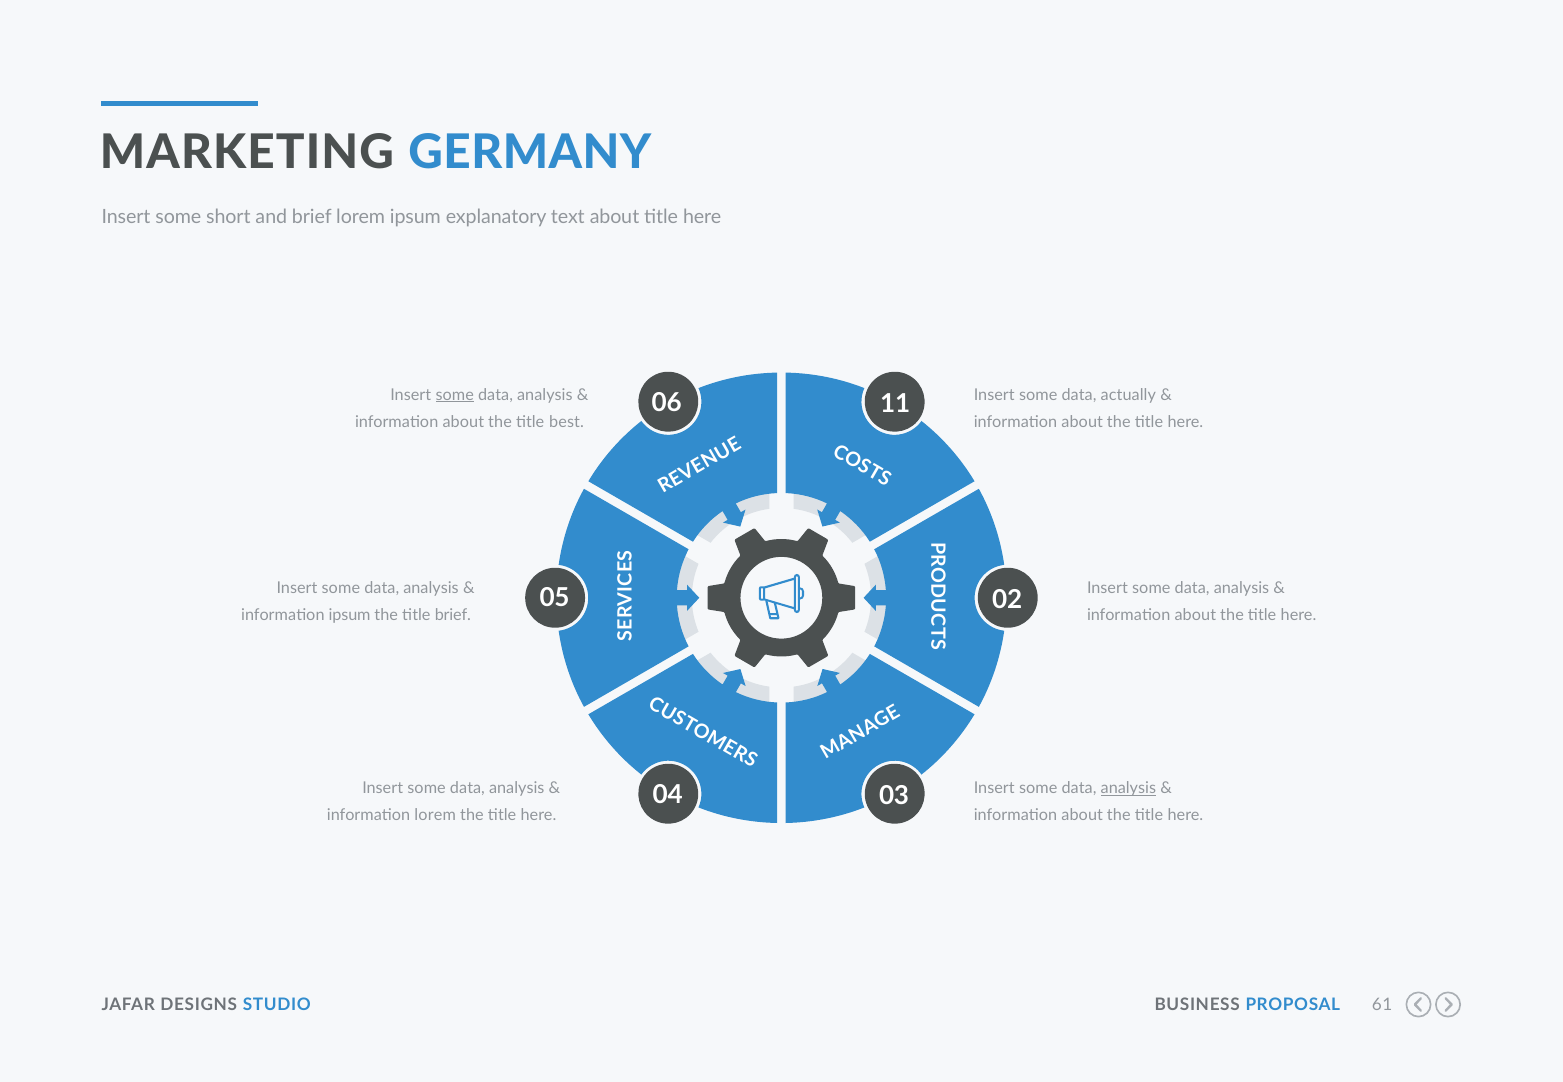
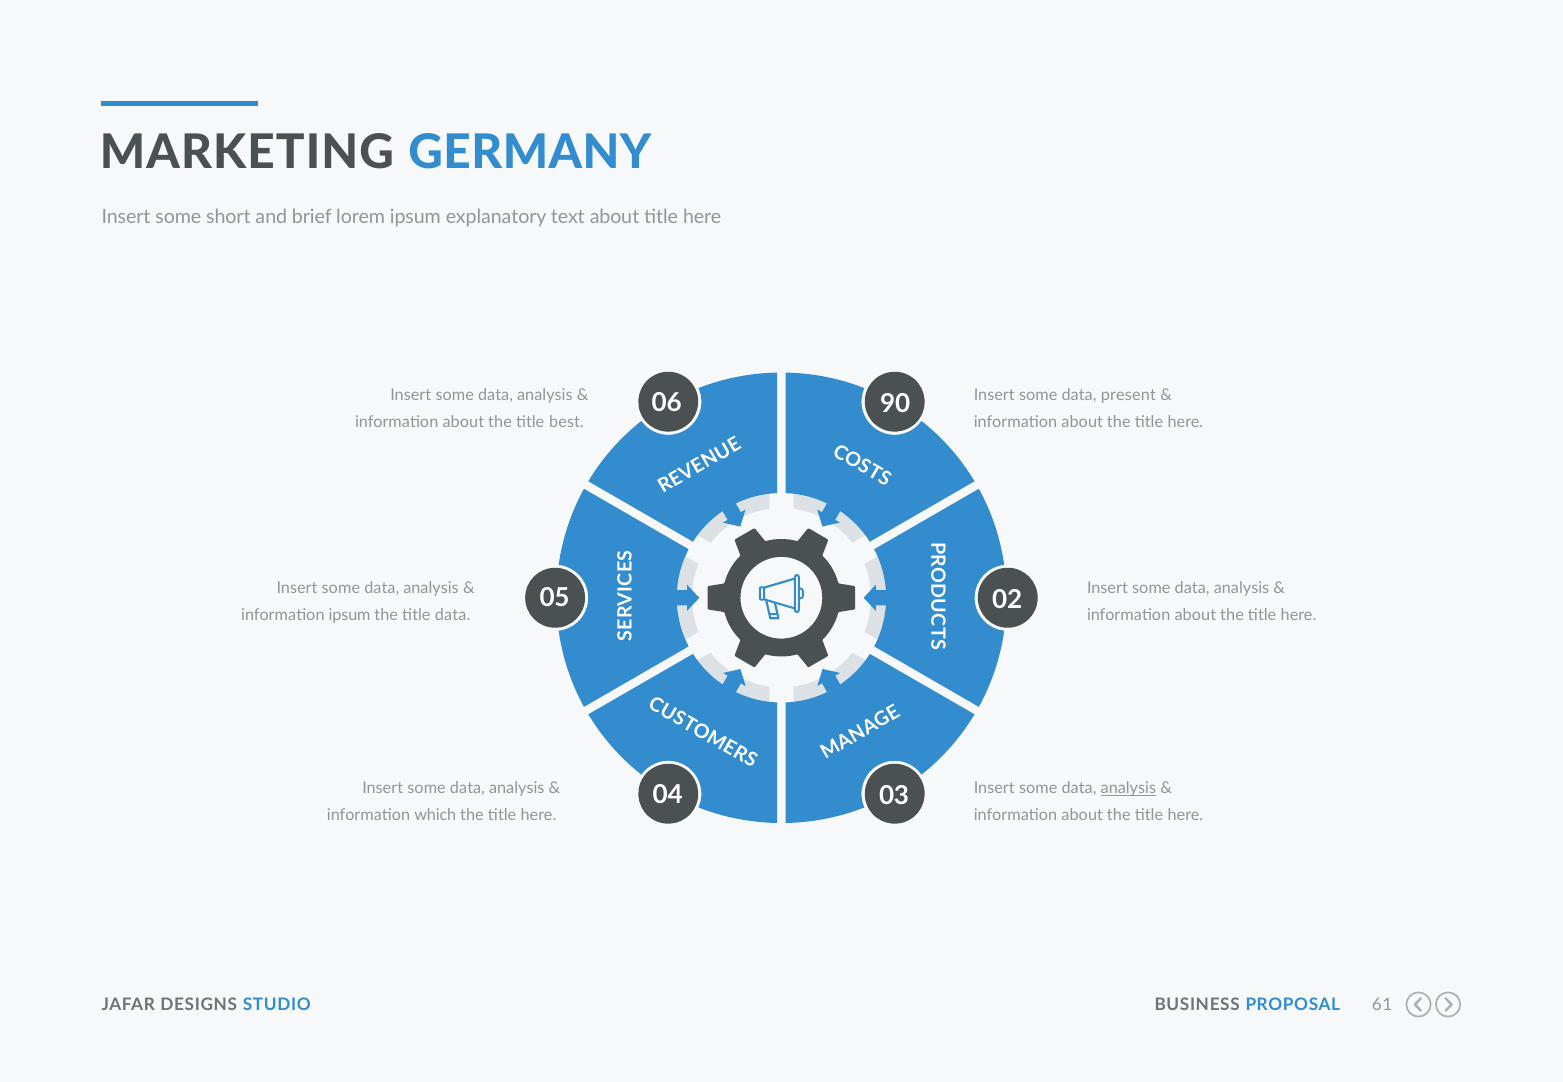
some at (455, 395) underline: present -> none
actually: actually -> present
11: 11 -> 90
title brief: brief -> data
information lorem: lorem -> which
